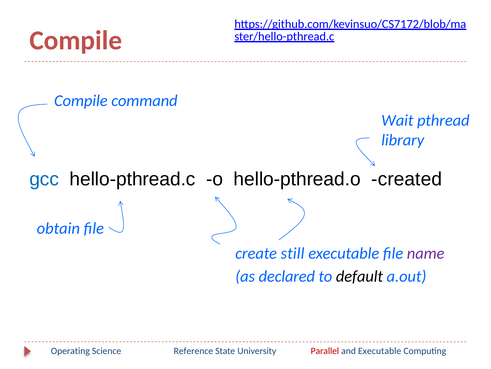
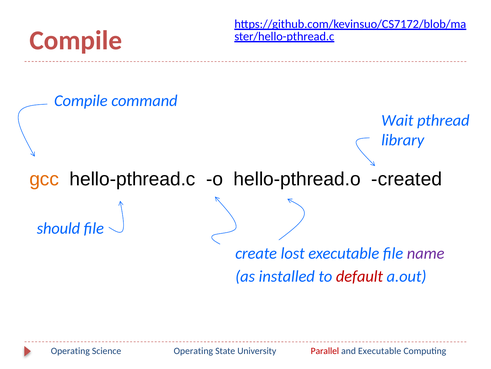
gcc colour: blue -> orange
obtain: obtain -> should
still: still -> lost
declared: declared -> installed
default colour: black -> red
Reference at (193, 350): Reference -> Operating
